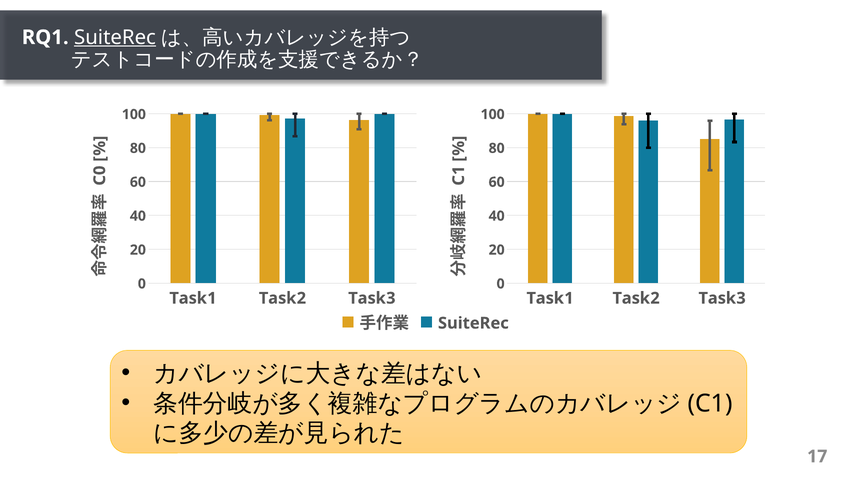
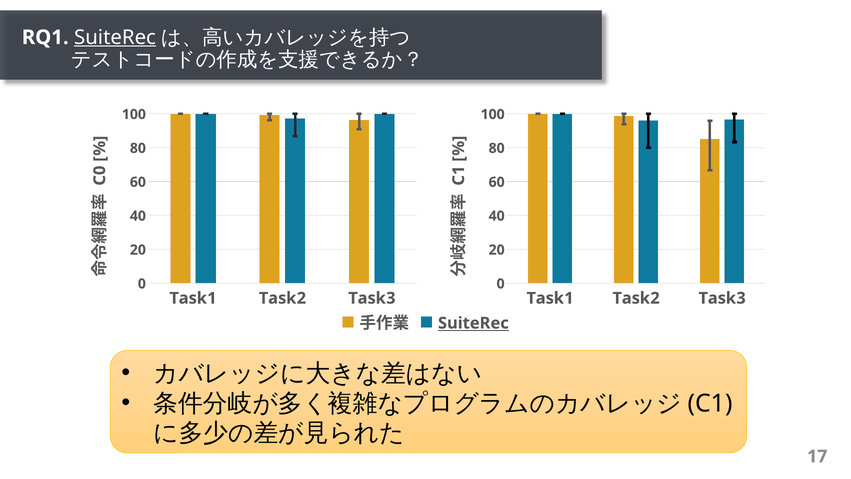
SuiteRec at (473, 323) underline: none -> present
